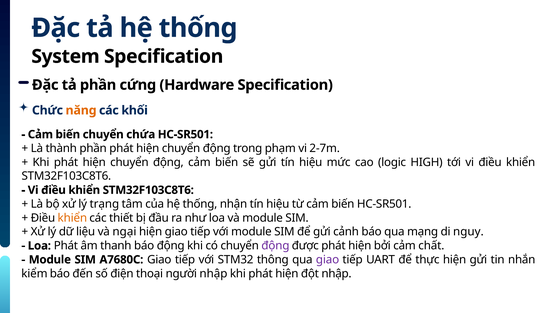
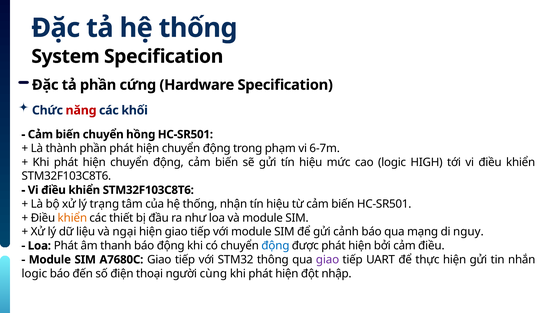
năng colour: orange -> red
chứa: chứa -> hồng
2-7m: 2-7m -> 6-7m
động at (275, 246) colour: purple -> blue
cảm chất: chất -> điều
kiểm at (34, 274): kiểm -> logic
người nhập: nhập -> cùng
